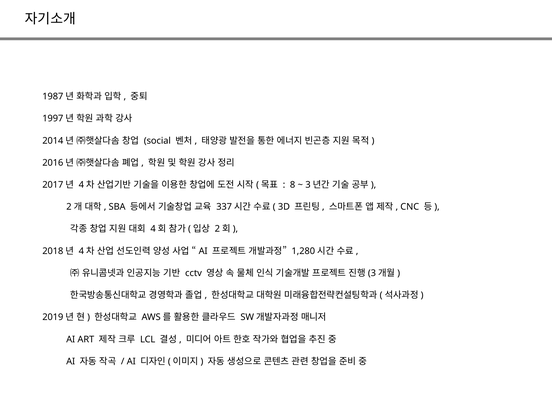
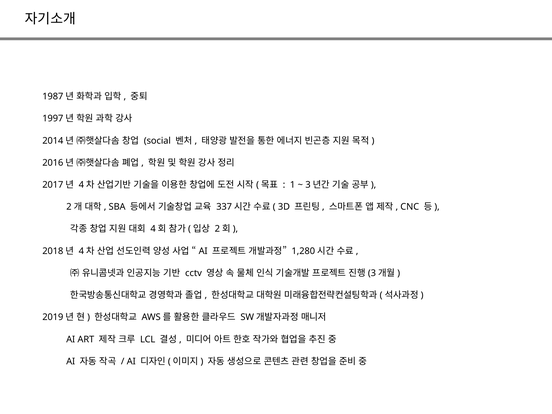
8: 8 -> 1
